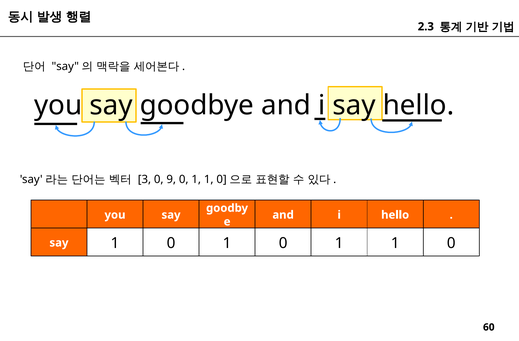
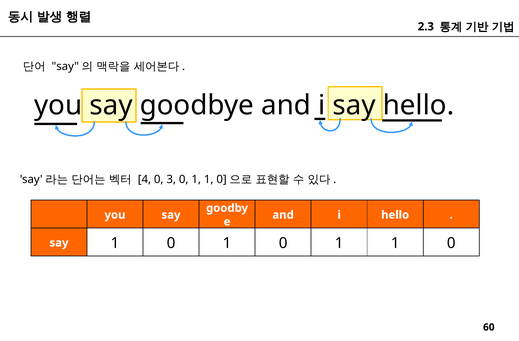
3: 3 -> 4
9: 9 -> 3
